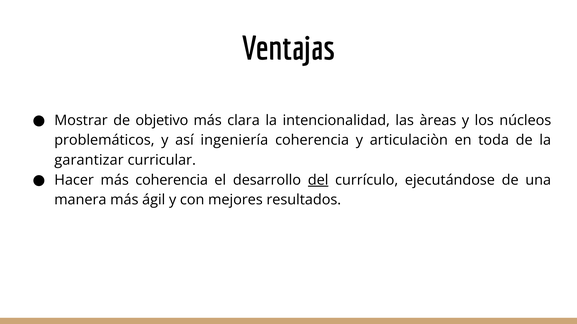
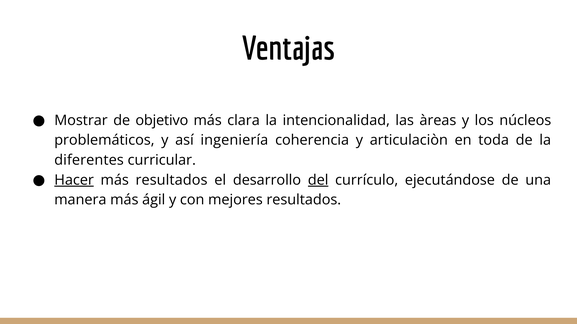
garantizar: garantizar -> diferentes
Hacer underline: none -> present
más coherencia: coherencia -> resultados
